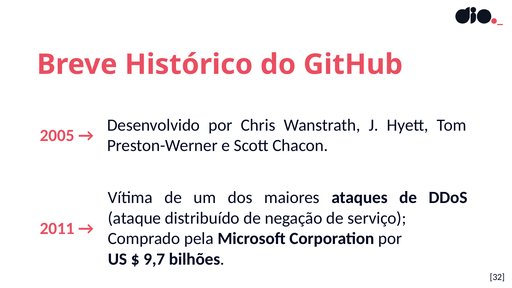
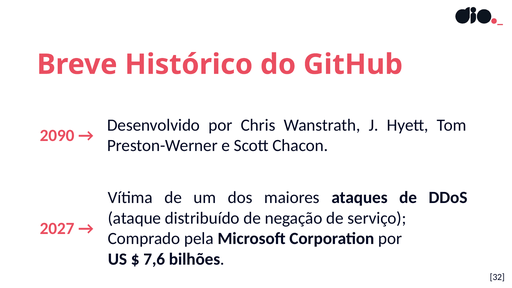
2005: 2005 -> 2090
2011: 2011 -> 2027
9,7: 9,7 -> 7,6
